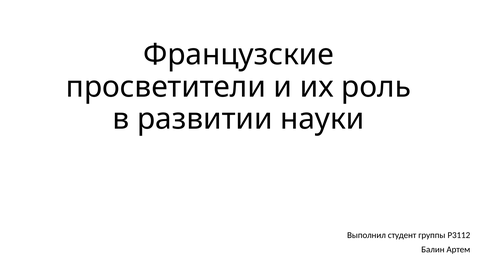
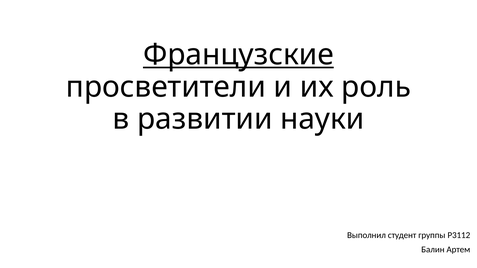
Французские underline: none -> present
